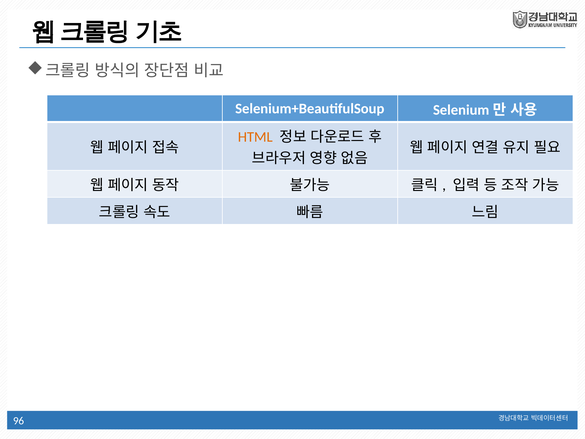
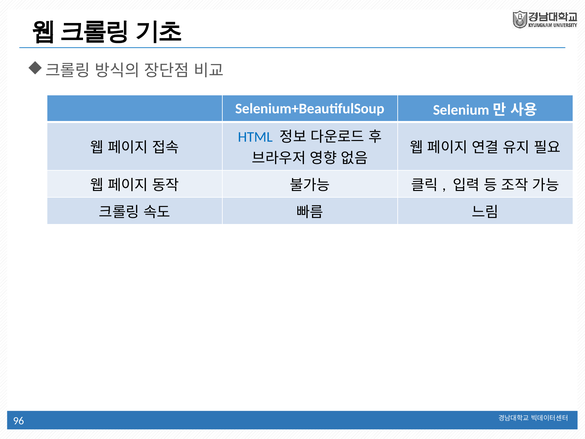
HTML colour: orange -> blue
